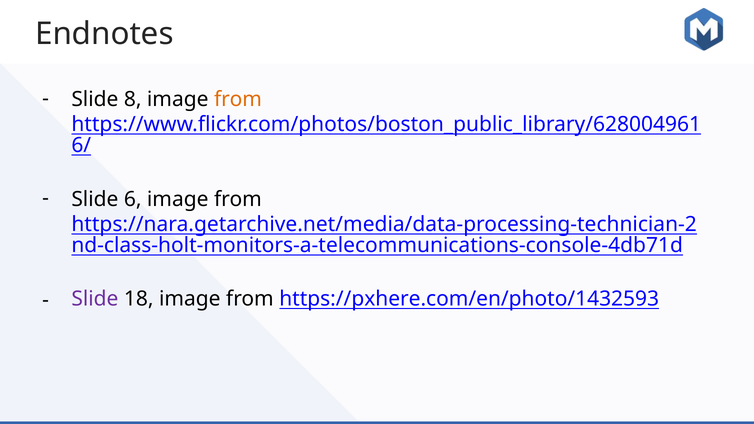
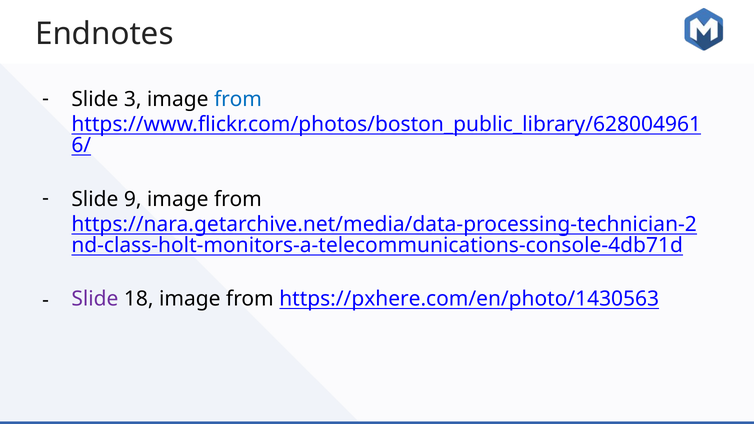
8: 8 -> 3
from at (238, 99) colour: orange -> blue
6: 6 -> 9
https://pxhere.com/en/photo/1432593: https://pxhere.com/en/photo/1432593 -> https://pxhere.com/en/photo/1430563
